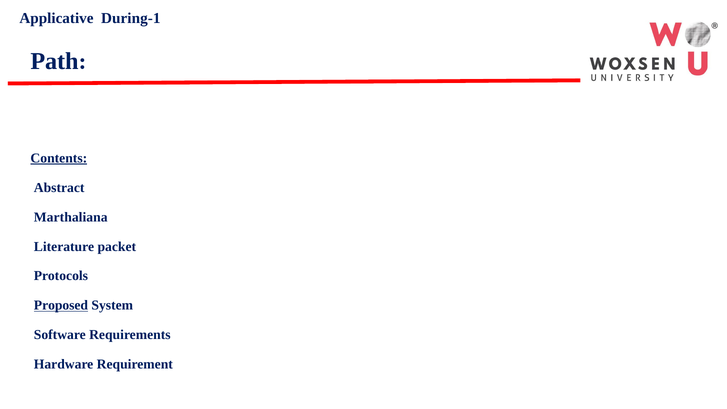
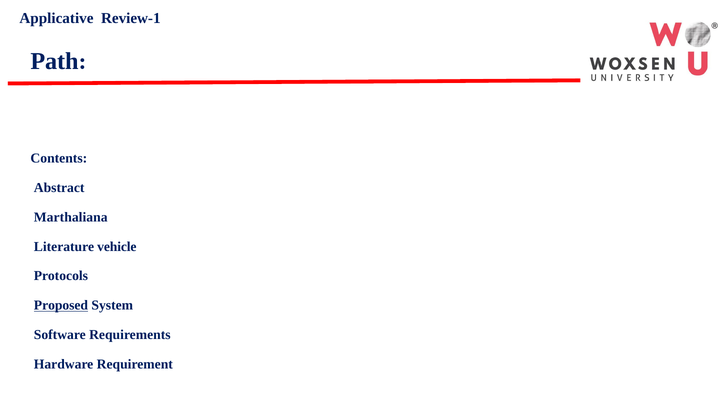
During-1: During-1 -> Review-1
Contents underline: present -> none
packet: packet -> vehicle
